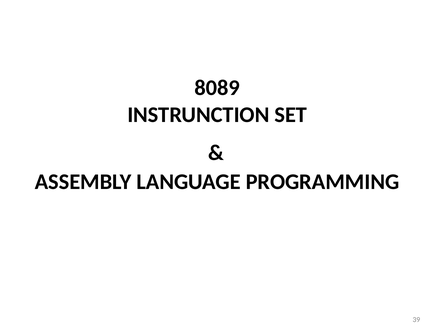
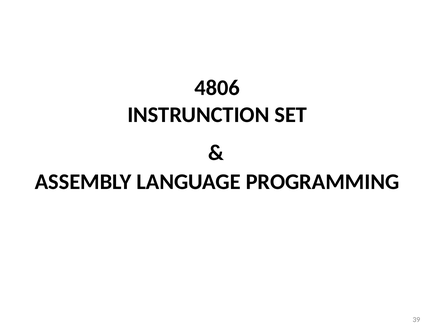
8089: 8089 -> 4806
